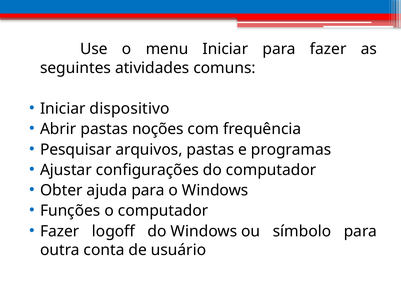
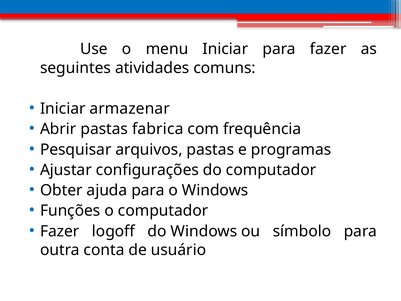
dispositivo: dispositivo -> armazenar
noções: noções -> fabrica
